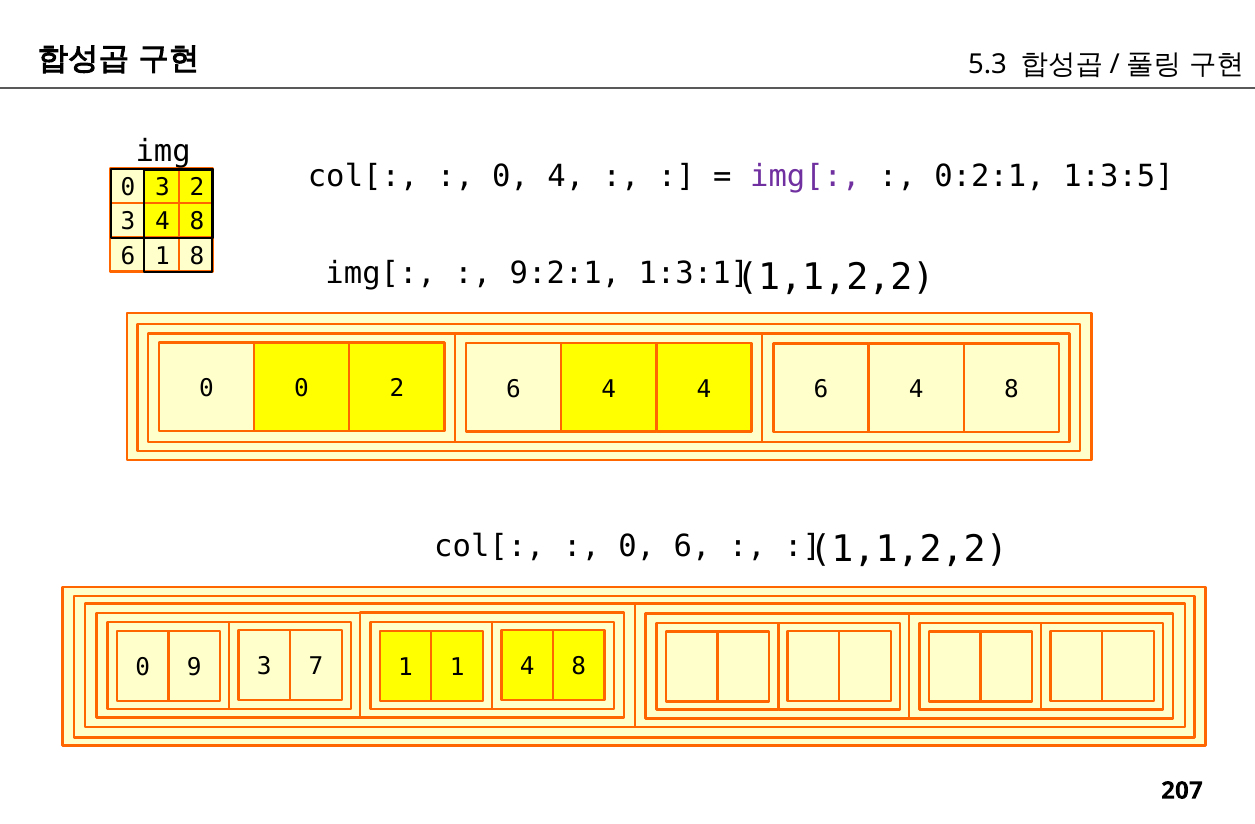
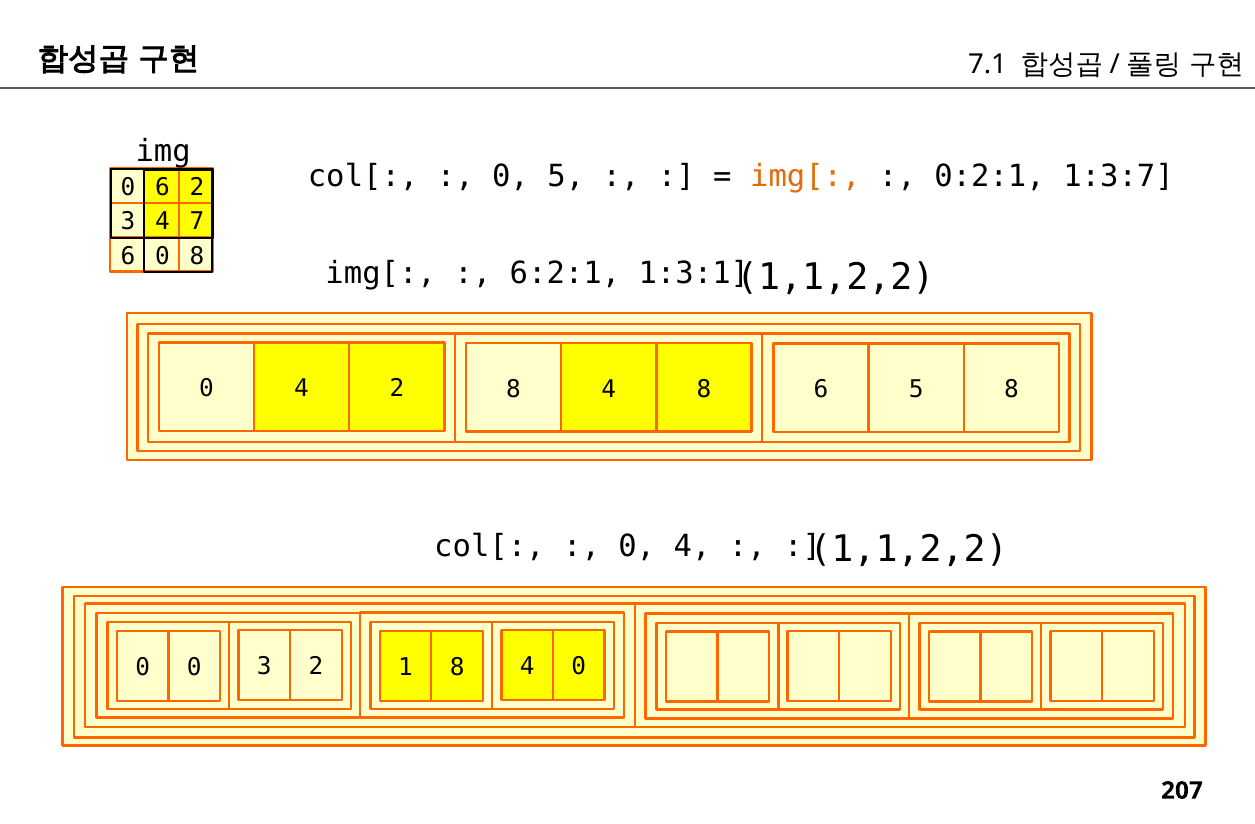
5.3: 5.3 -> 7.1
0 4: 4 -> 5
img[ at (805, 176) colour: purple -> orange
1:3:5: 1:3:5 -> 1:3:7
0 3: 3 -> 6
3 4 8: 8 -> 7
6 1: 1 -> 0
9:2:1: 9:2:1 -> 6:2:1
0 at (302, 389): 0 -> 4
2 6: 6 -> 8
4 4: 4 -> 8
4 at (916, 390): 4 -> 5
6 at (692, 546): 6 -> 4
9 at (194, 668): 9 -> 0
3 7: 7 -> 2
1 1: 1 -> 8
8 at (579, 667): 8 -> 0
